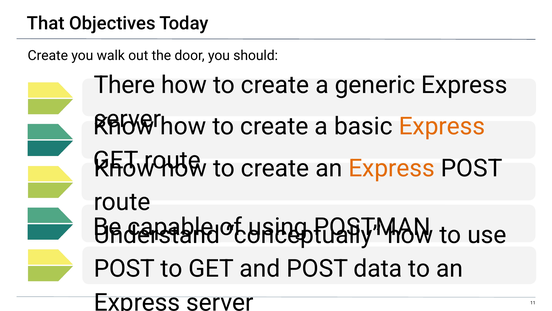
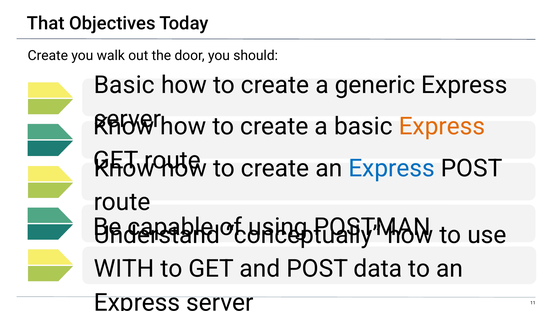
There at (125, 85): There -> Basic
Express at (392, 168) colour: orange -> blue
POST at (124, 268): POST -> WITH
